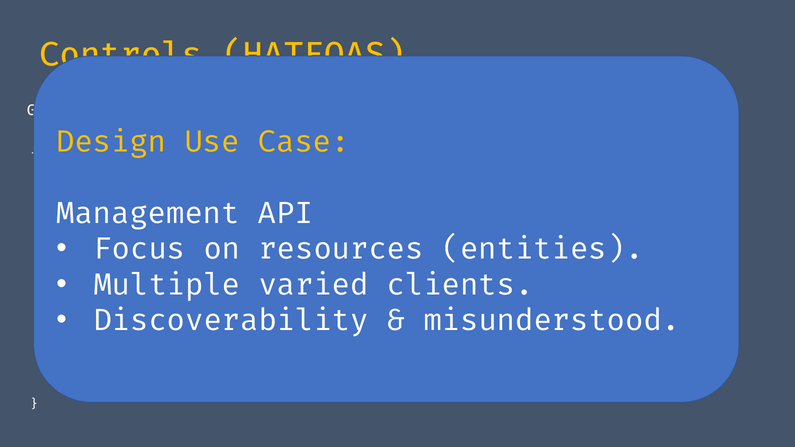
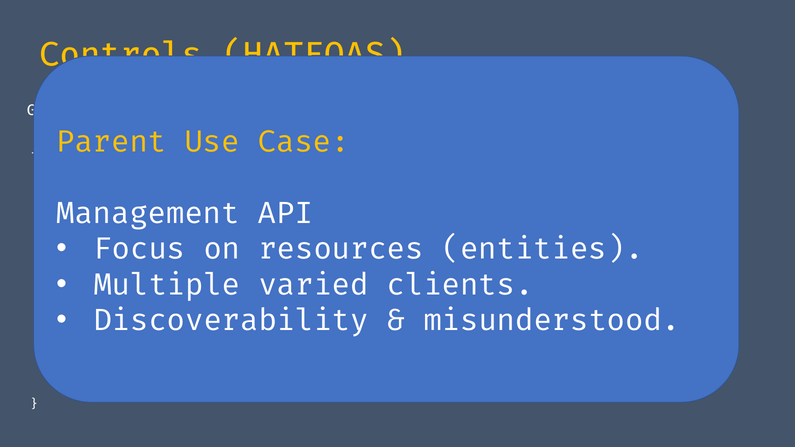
Design at (111, 142): Design -> Parent
